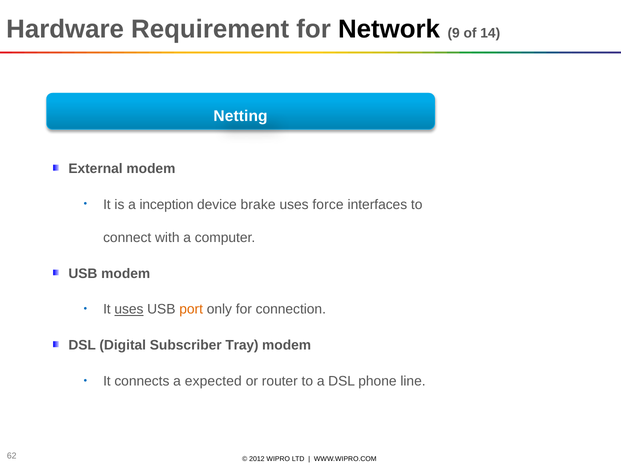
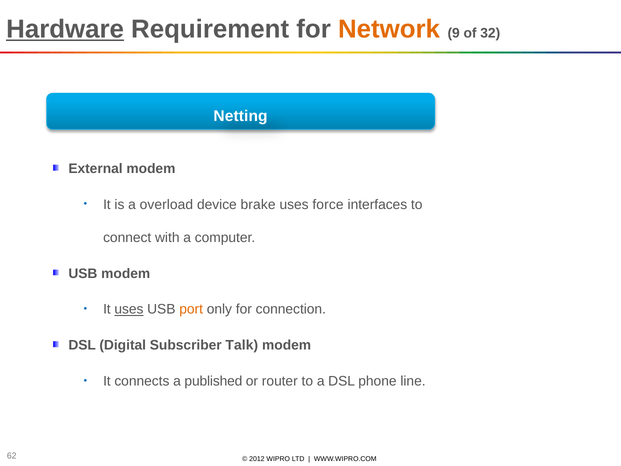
Hardware underline: none -> present
Network colour: black -> orange
14: 14 -> 32
inception: inception -> overload
Tray: Tray -> Talk
expected: expected -> published
